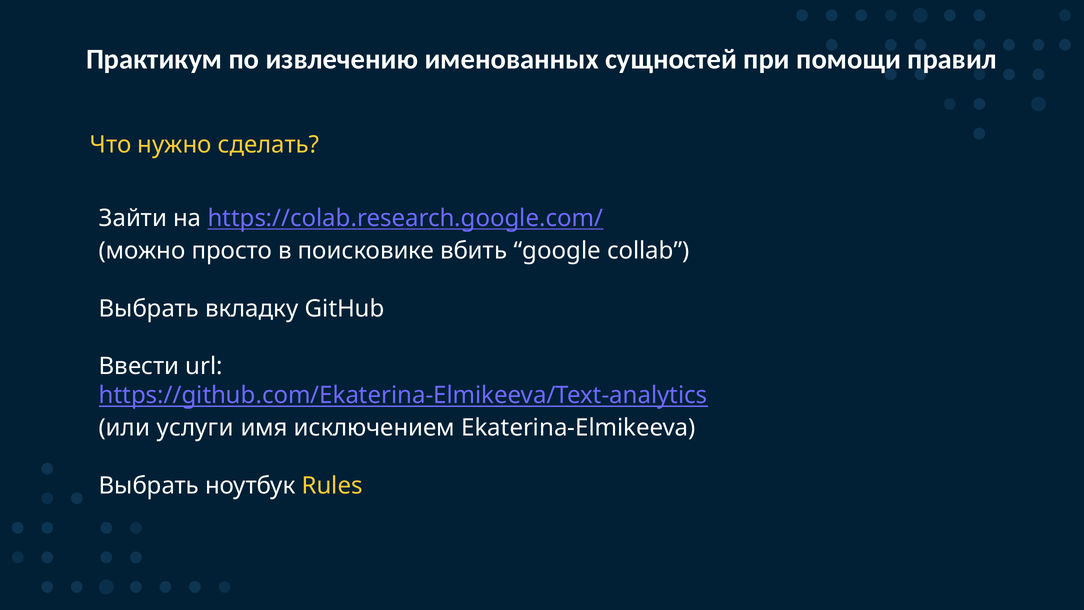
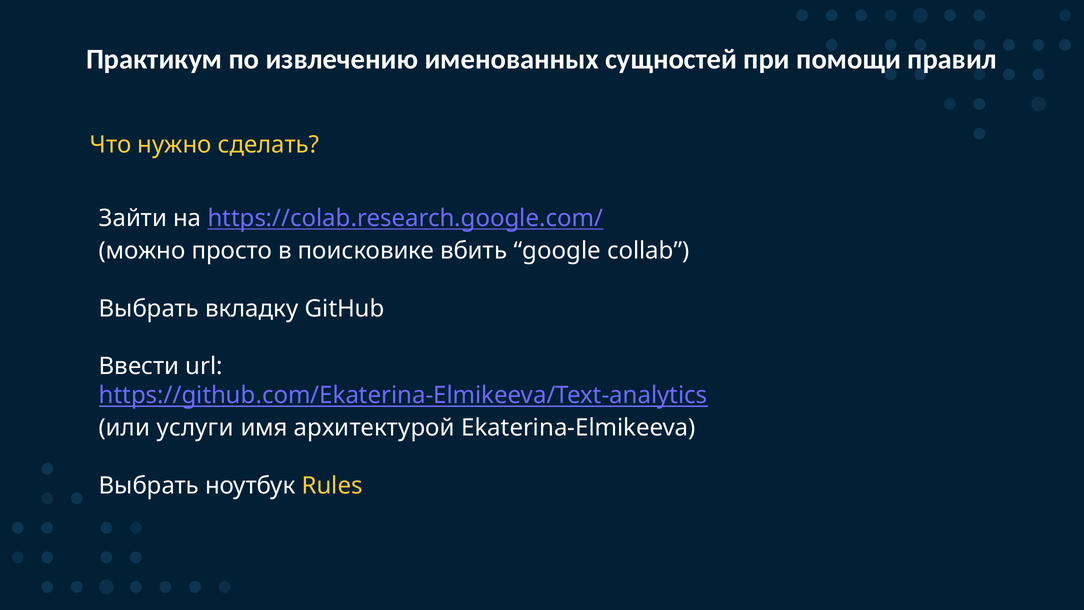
исключением: исключением -> архитектурой
